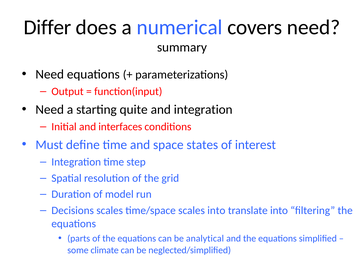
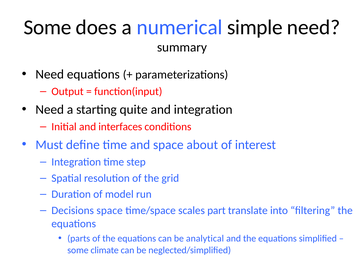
Differ at (47, 27): Differ -> Some
covers: covers -> simple
states: states -> about
Decisions scales: scales -> space
scales into: into -> part
